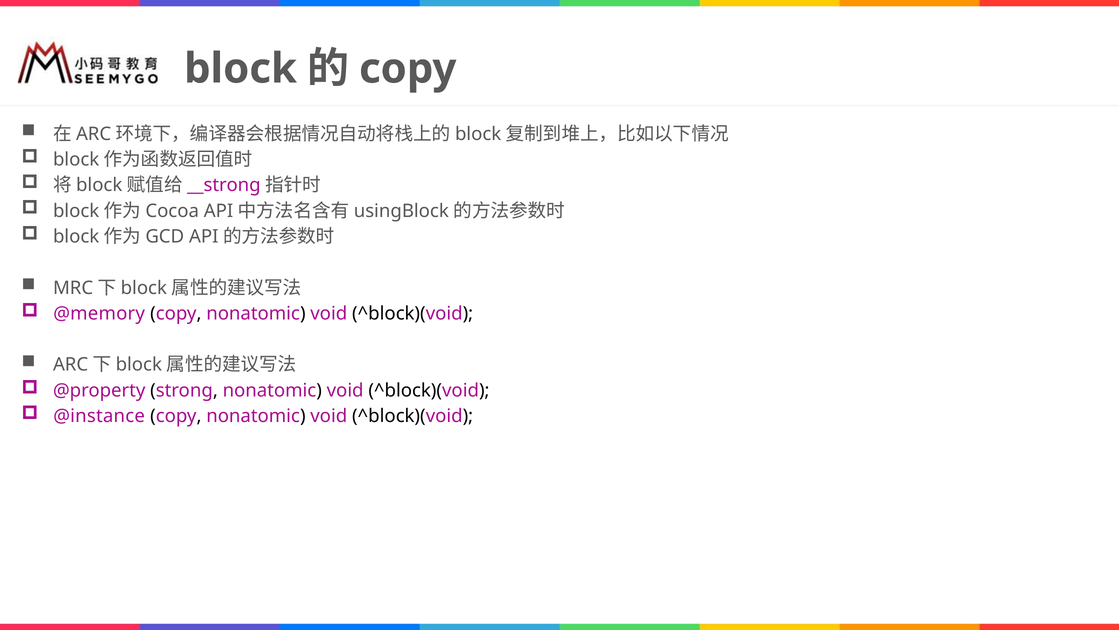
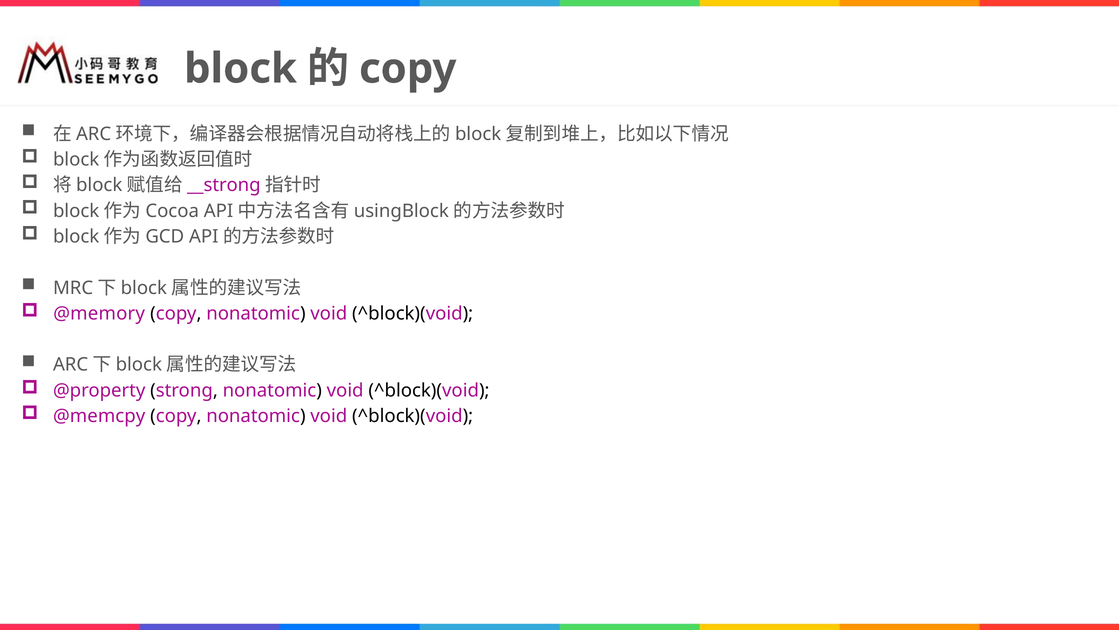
@instance: @instance -> @memcpy
